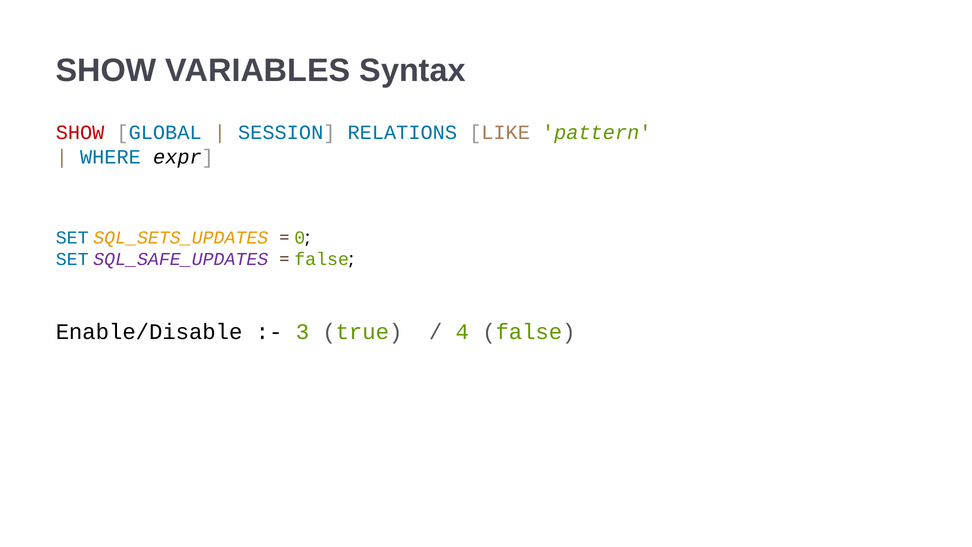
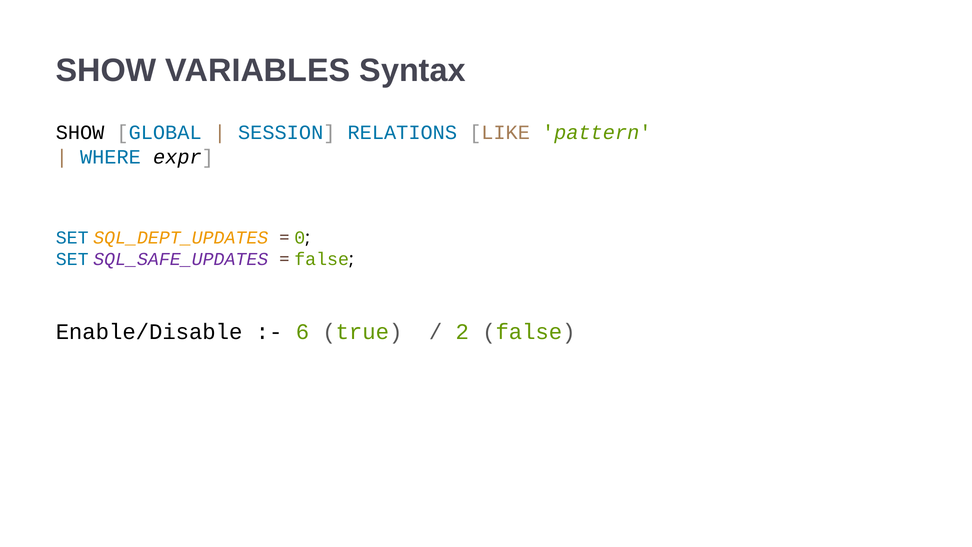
SHOW at (80, 133) colour: red -> black
SQL_SETS_UPDATES: SQL_SETS_UPDATES -> SQL_DEPT_UPDATES
3: 3 -> 6
4: 4 -> 2
